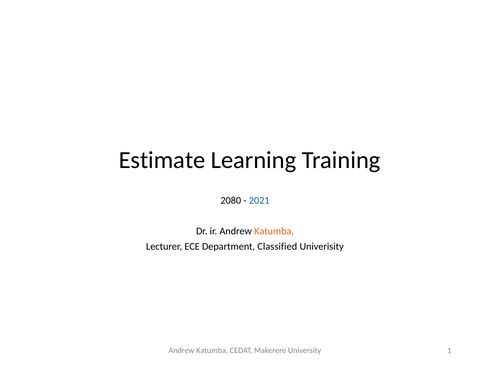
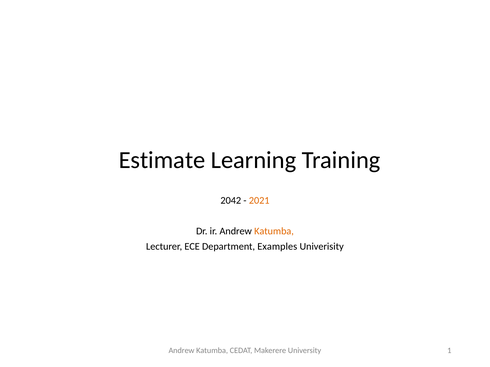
2080: 2080 -> 2042
2021 colour: blue -> orange
Classified: Classified -> Examples
